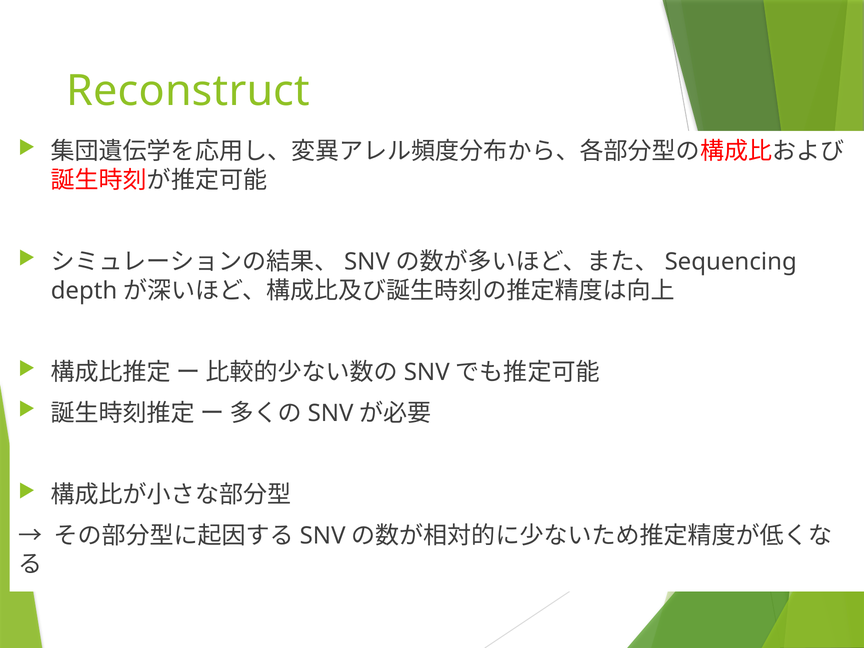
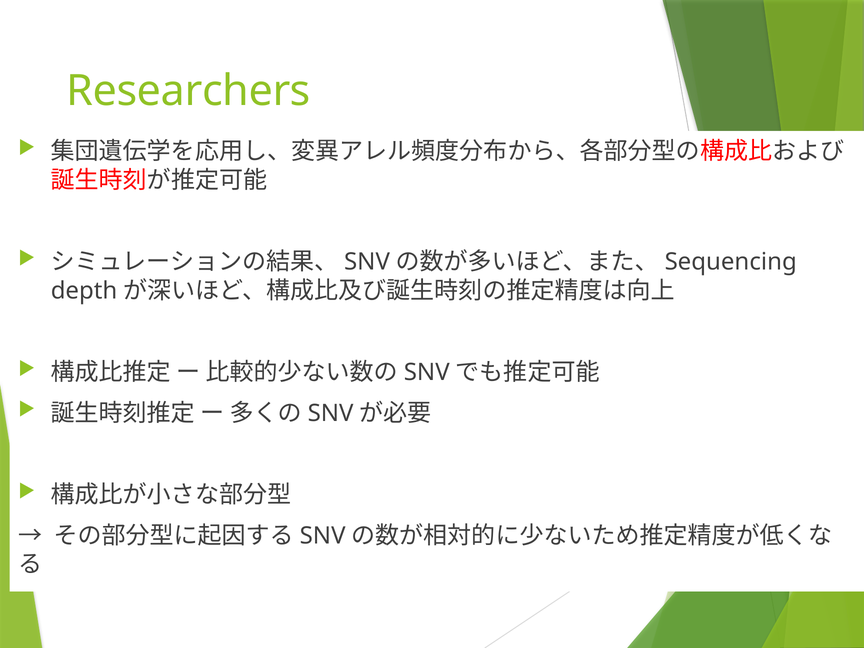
Reconstruct: Reconstruct -> Researchers
